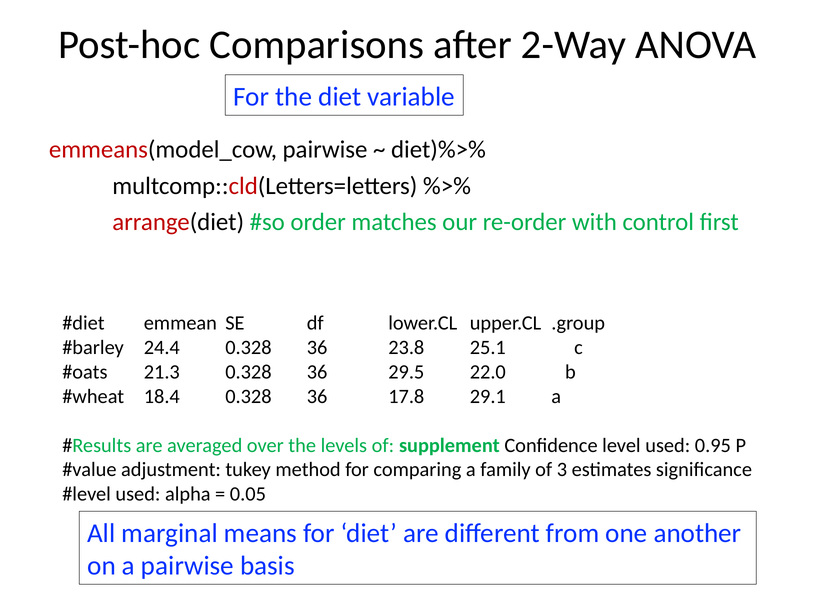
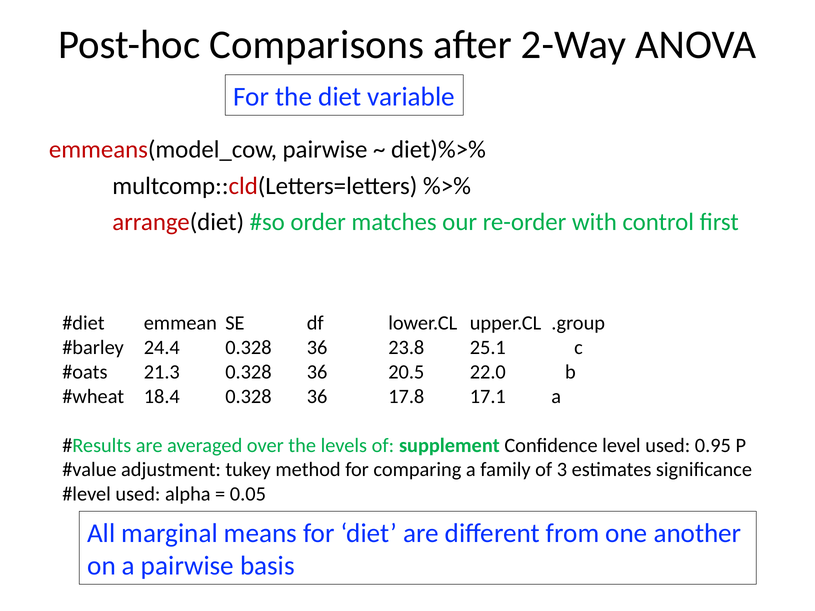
29.5: 29.5 -> 20.5
29.1: 29.1 -> 17.1
